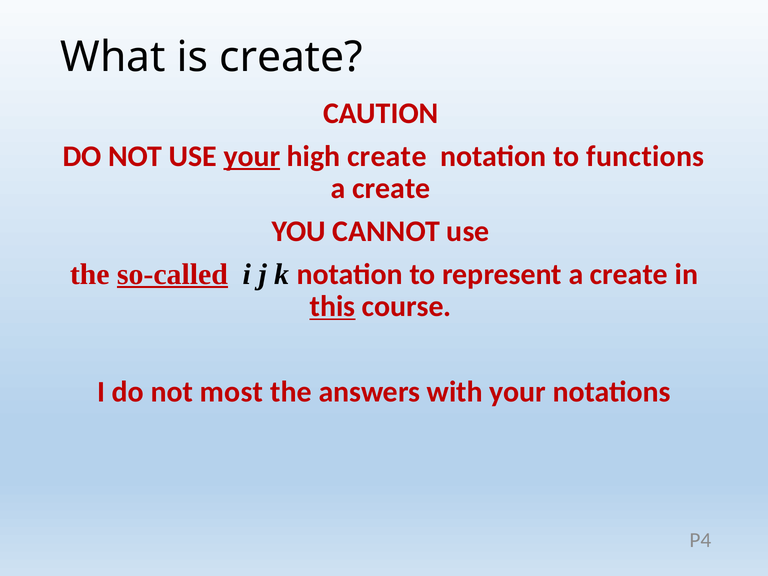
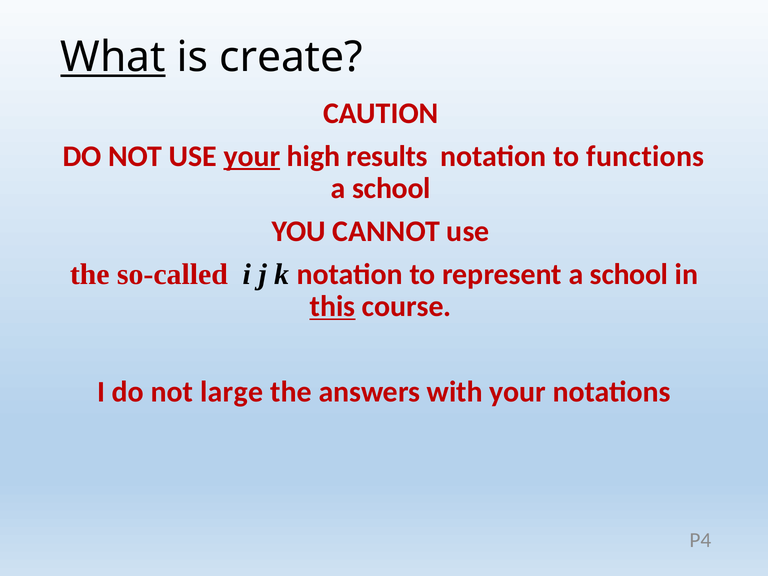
What underline: none -> present
high create: create -> results
create at (391, 188): create -> school
so-called underline: present -> none
represent a create: create -> school
most: most -> large
